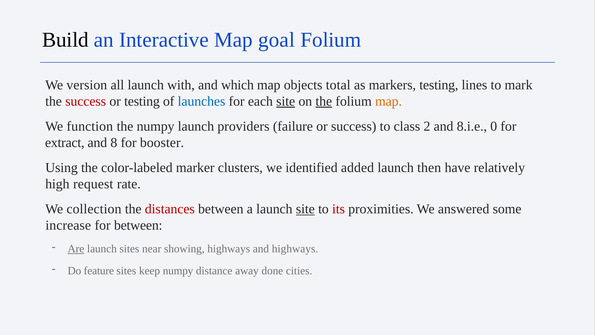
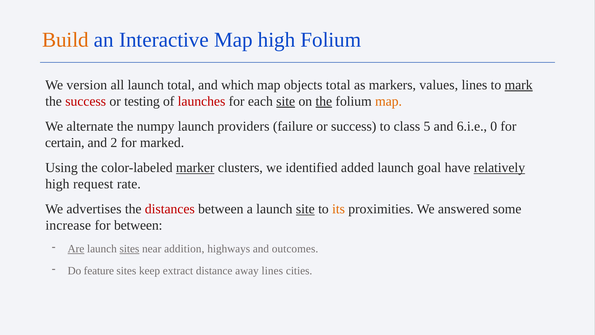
Build colour: black -> orange
Map goal: goal -> high
launch with: with -> total
markers testing: testing -> values
mark underline: none -> present
launches colour: blue -> red
function: function -> alternate
2: 2 -> 5
8.i.e: 8.i.e -> 6.i.e
extract: extract -> certain
8: 8 -> 2
booster: booster -> marked
marker underline: none -> present
then: then -> goal
relatively underline: none -> present
collection: collection -> advertises
its colour: red -> orange
sites at (129, 249) underline: none -> present
showing: showing -> addition
and highways: highways -> outcomes
keep numpy: numpy -> extract
away done: done -> lines
